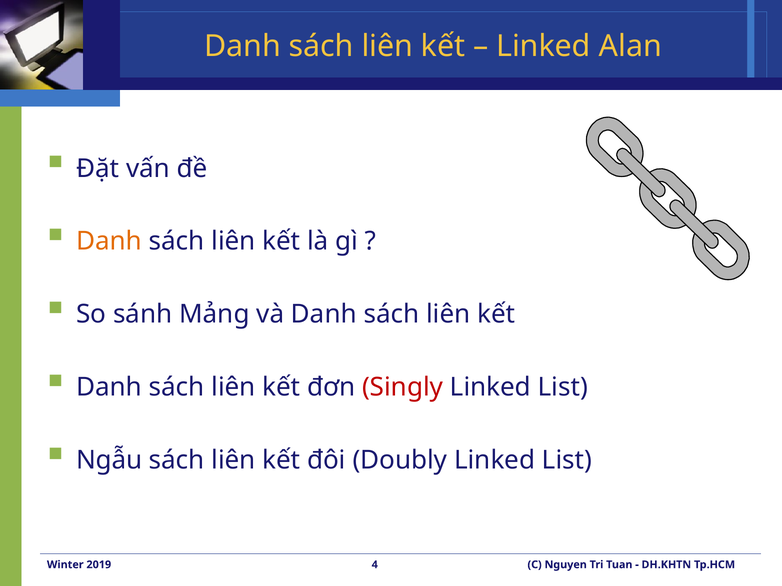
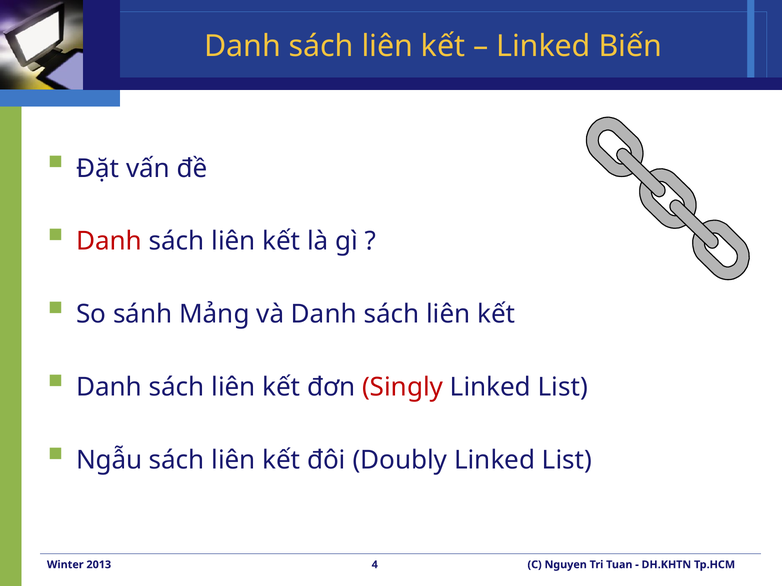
Alan: Alan -> Biến
Danh at (109, 242) colour: orange -> red
2019: 2019 -> 2013
